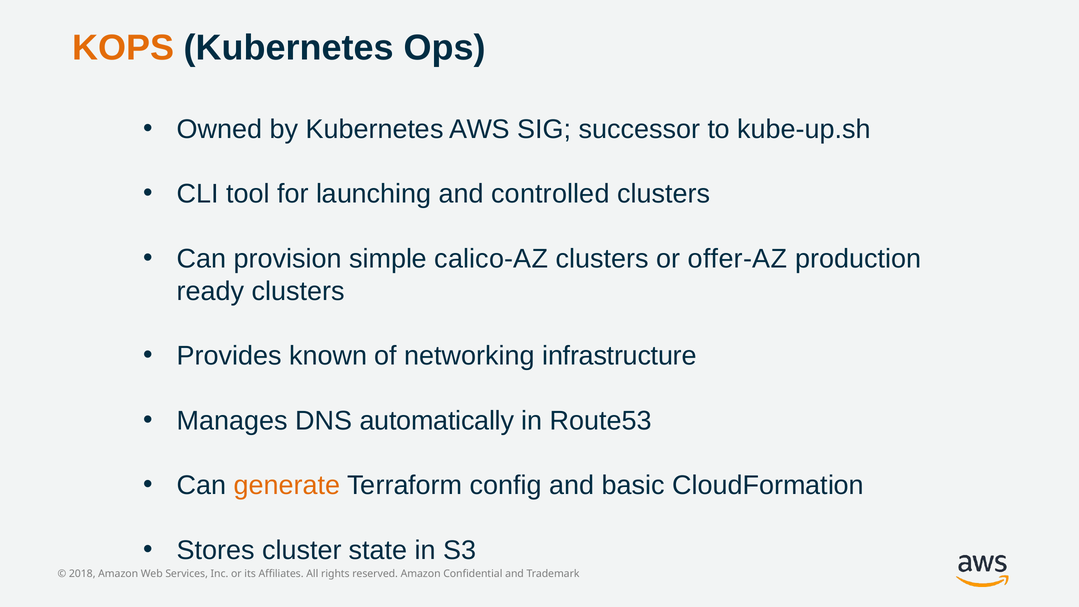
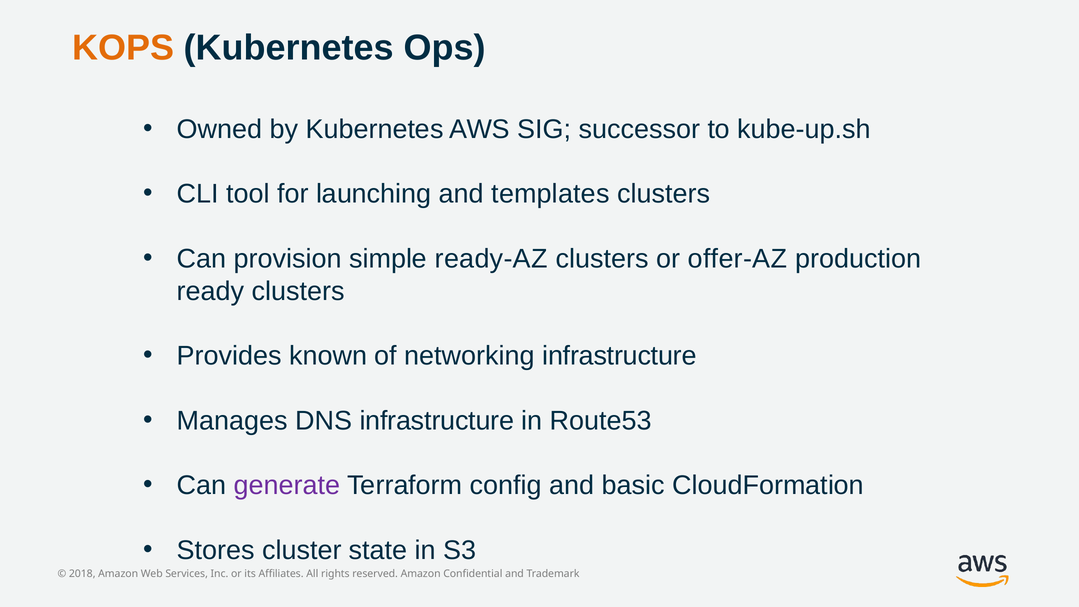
controlled: controlled -> templates
calico-AZ: calico-AZ -> ready-AZ
DNS automatically: automatically -> infrastructure
generate colour: orange -> purple
